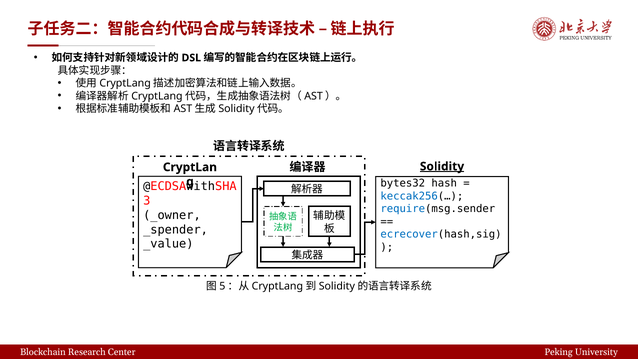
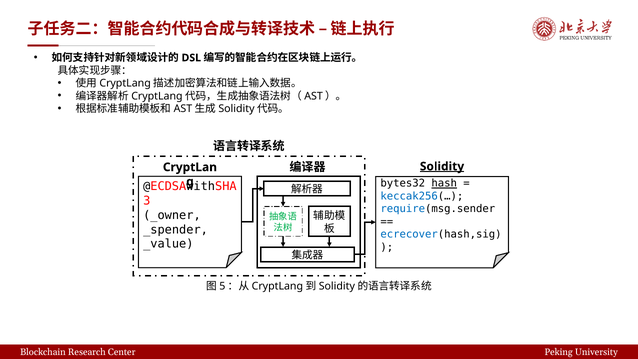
hash underline: none -> present
